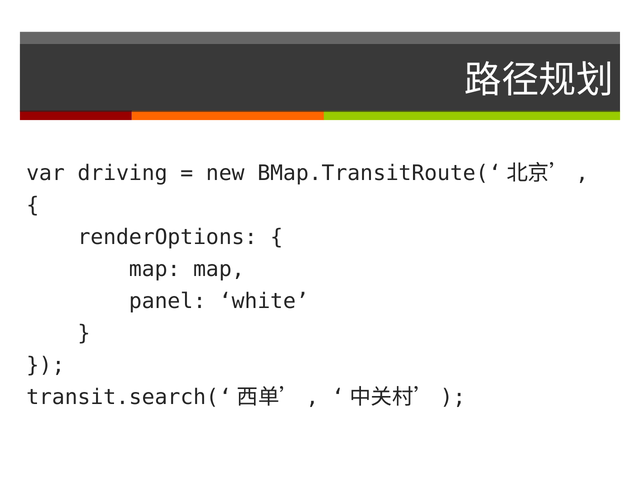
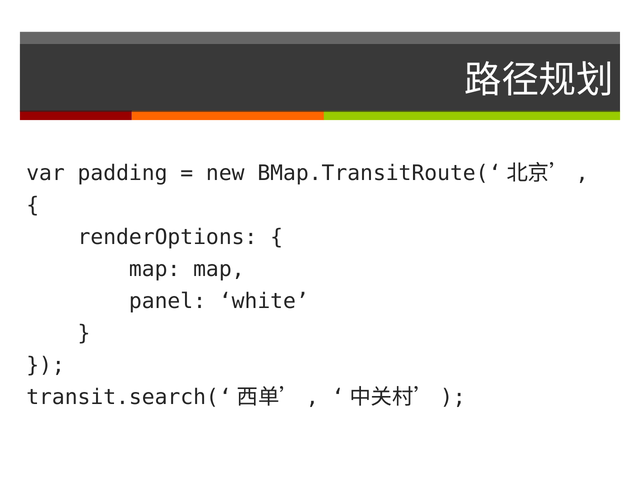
driving: driving -> padding
